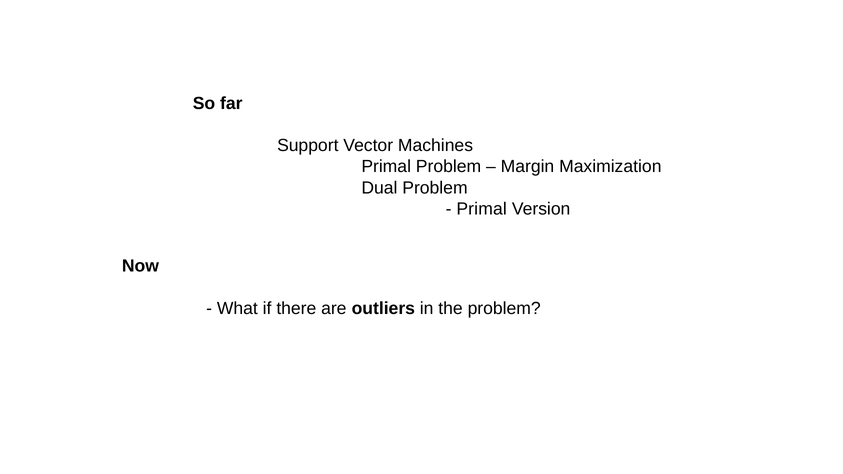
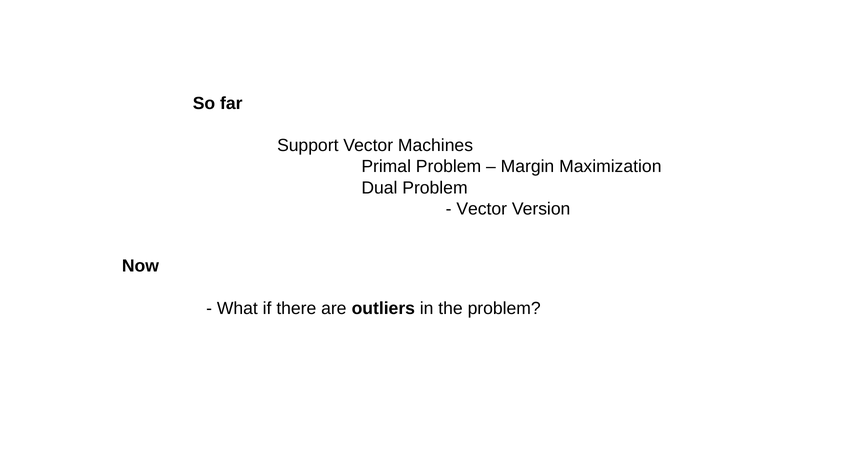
Primal at (482, 209): Primal -> Vector
